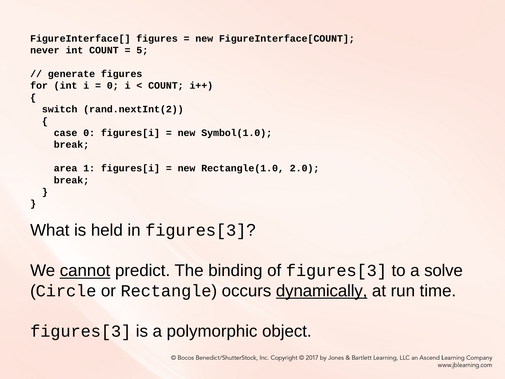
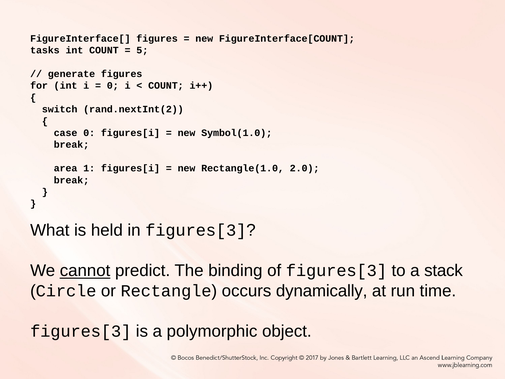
never: never -> tasks
solve: solve -> stack
dynamically underline: present -> none
